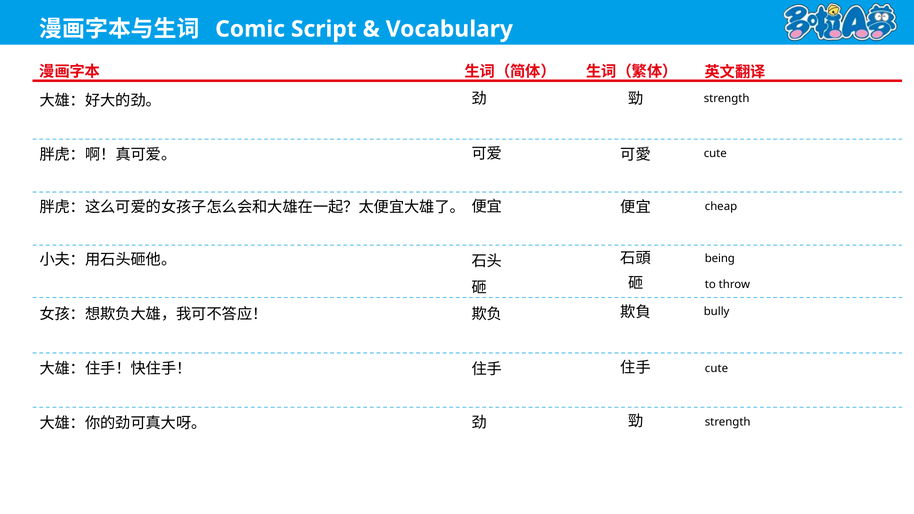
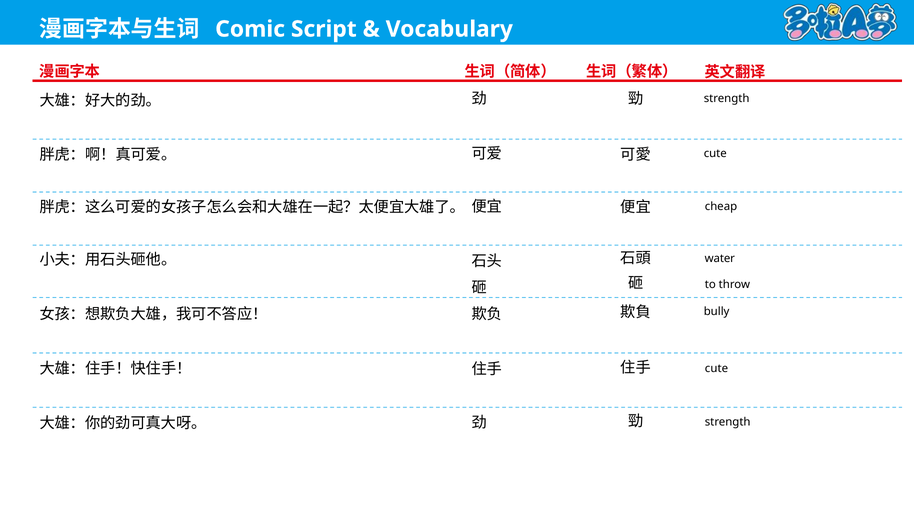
being: being -> water
